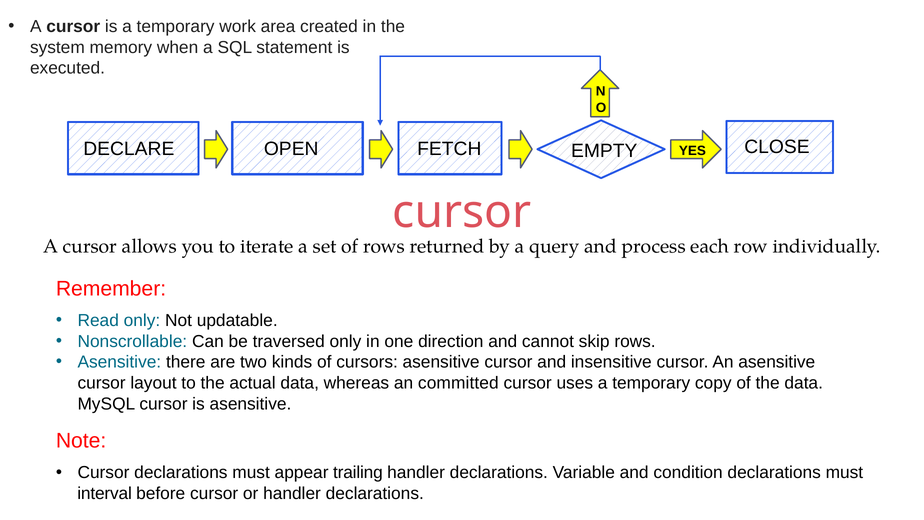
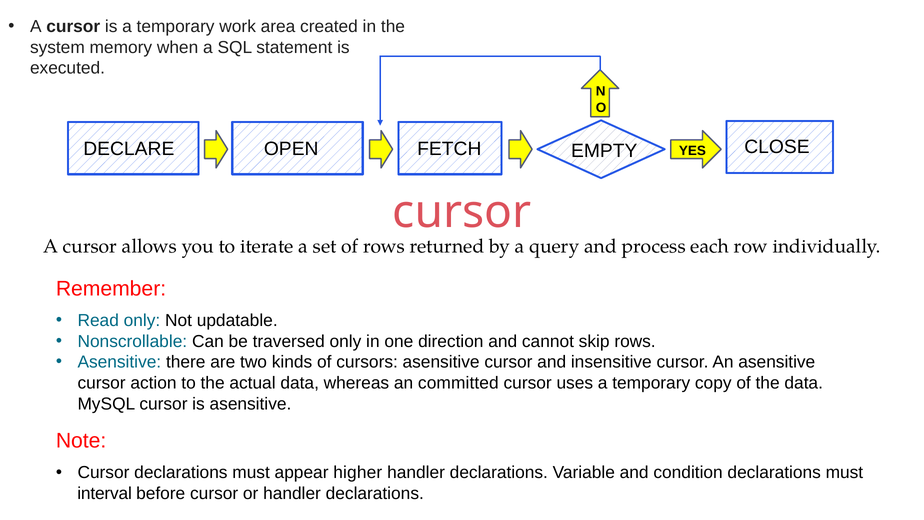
layout: layout -> action
trailing: trailing -> higher
